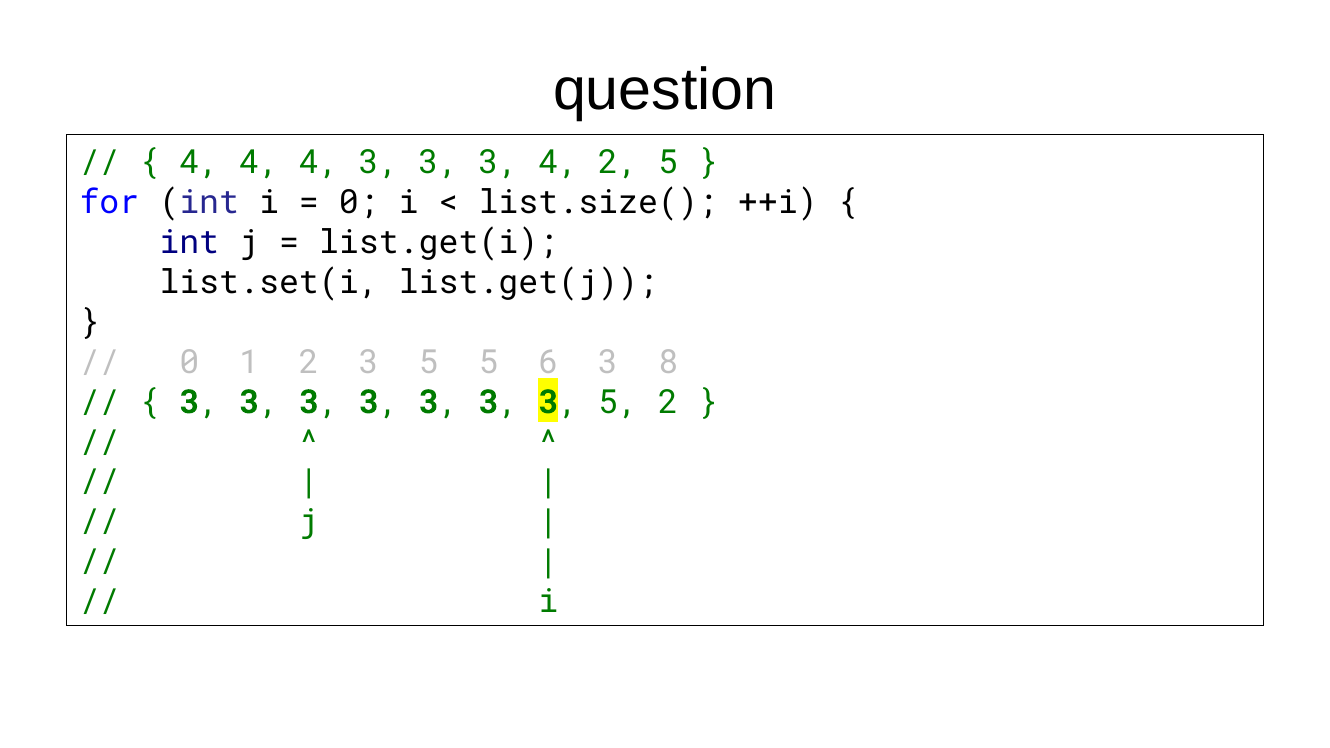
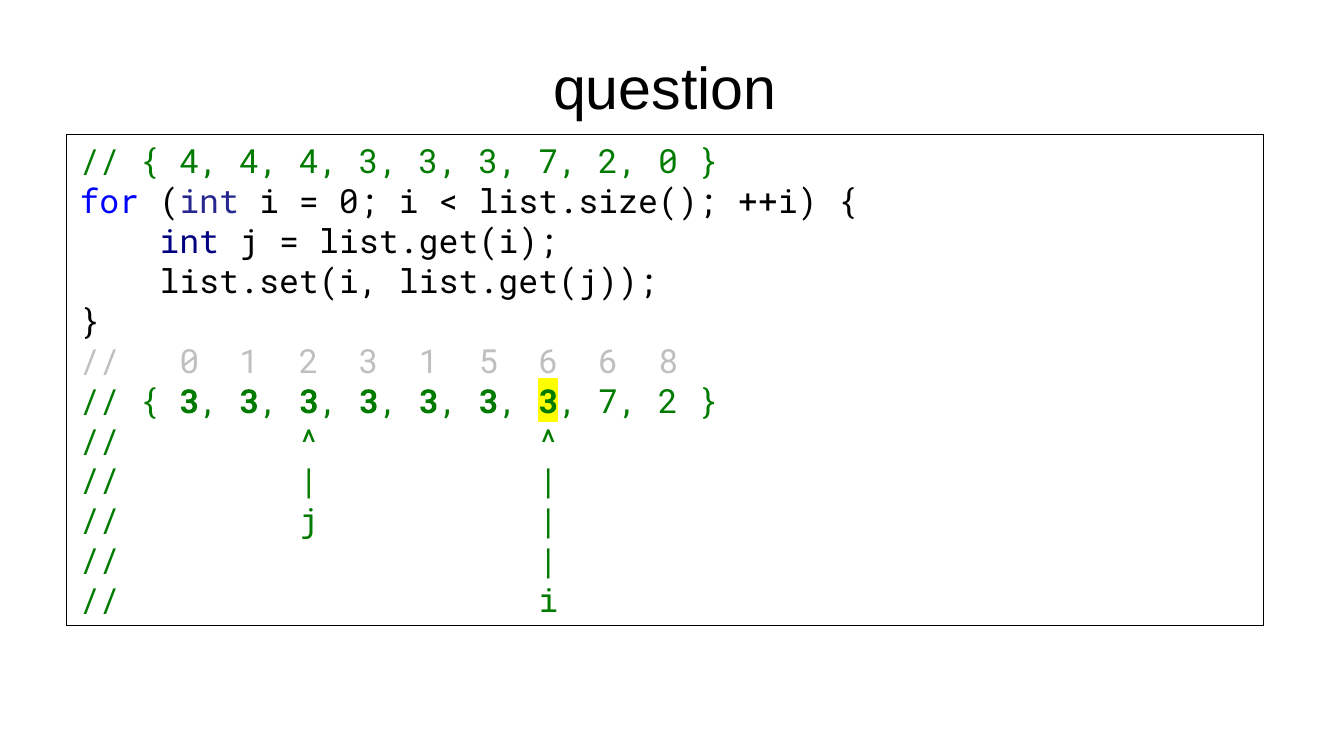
4 at (558, 163): 4 -> 7
2 5: 5 -> 0
2 3 5: 5 -> 1
3 at (608, 362): 3 -> 6
5 at (618, 402): 5 -> 7
